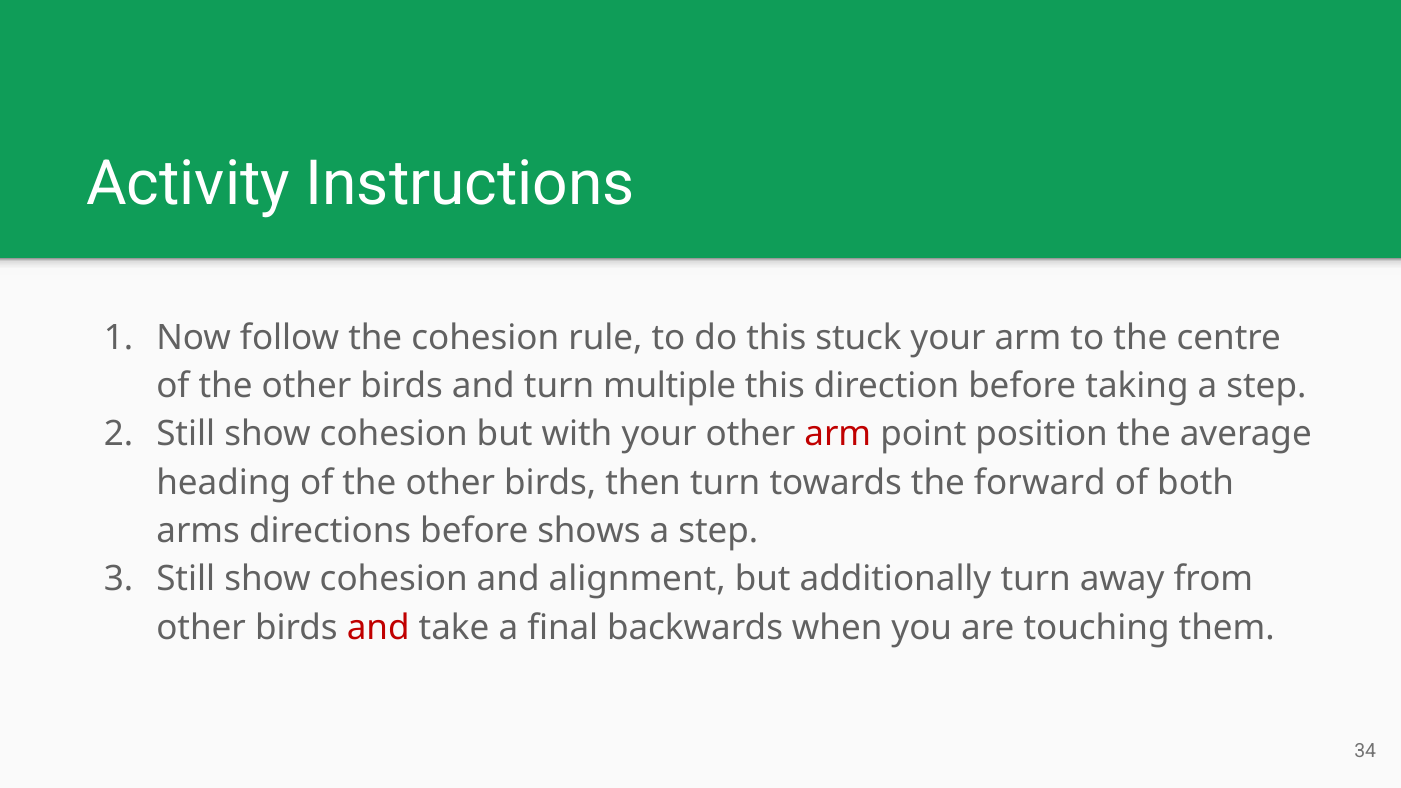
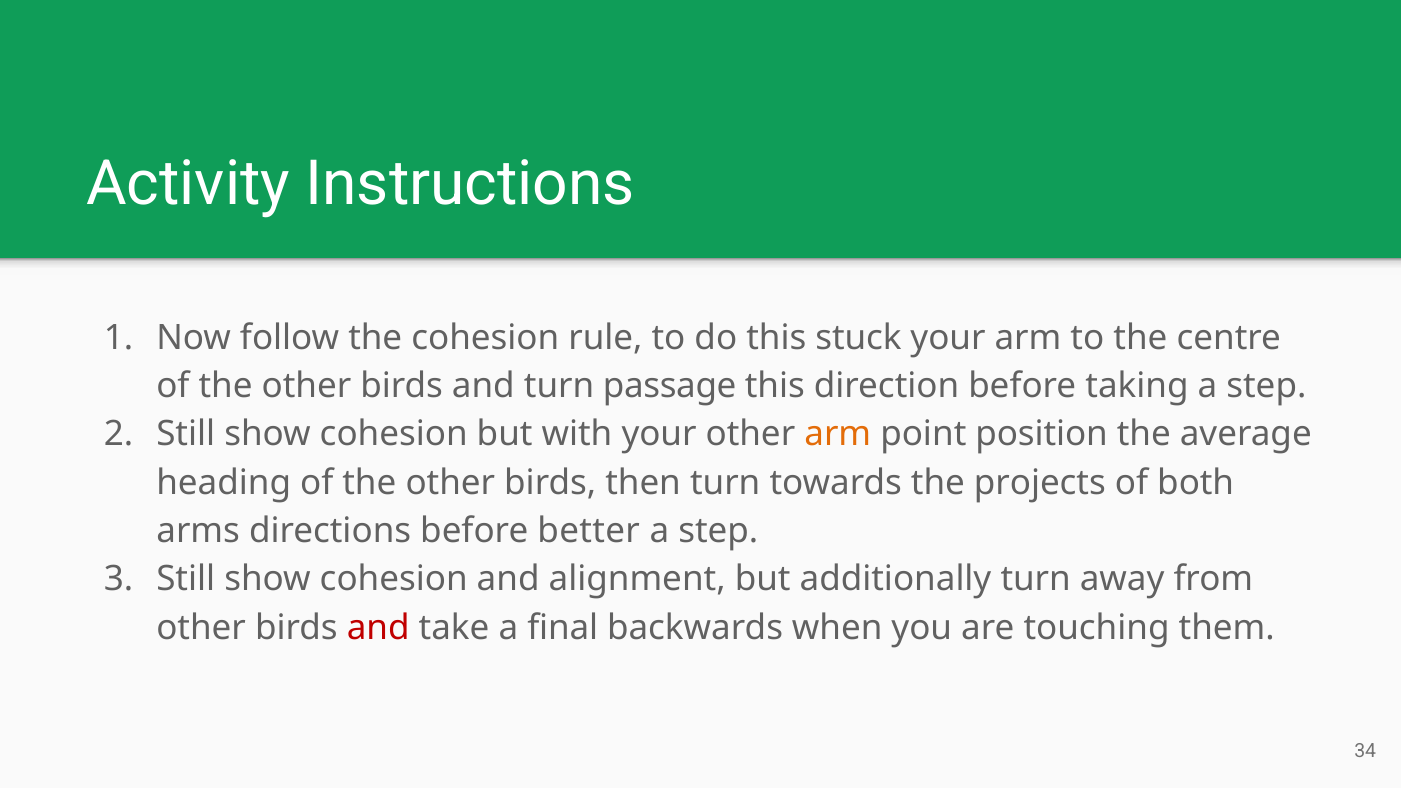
multiple: multiple -> passage
arm at (838, 434) colour: red -> orange
forward: forward -> projects
shows: shows -> better
